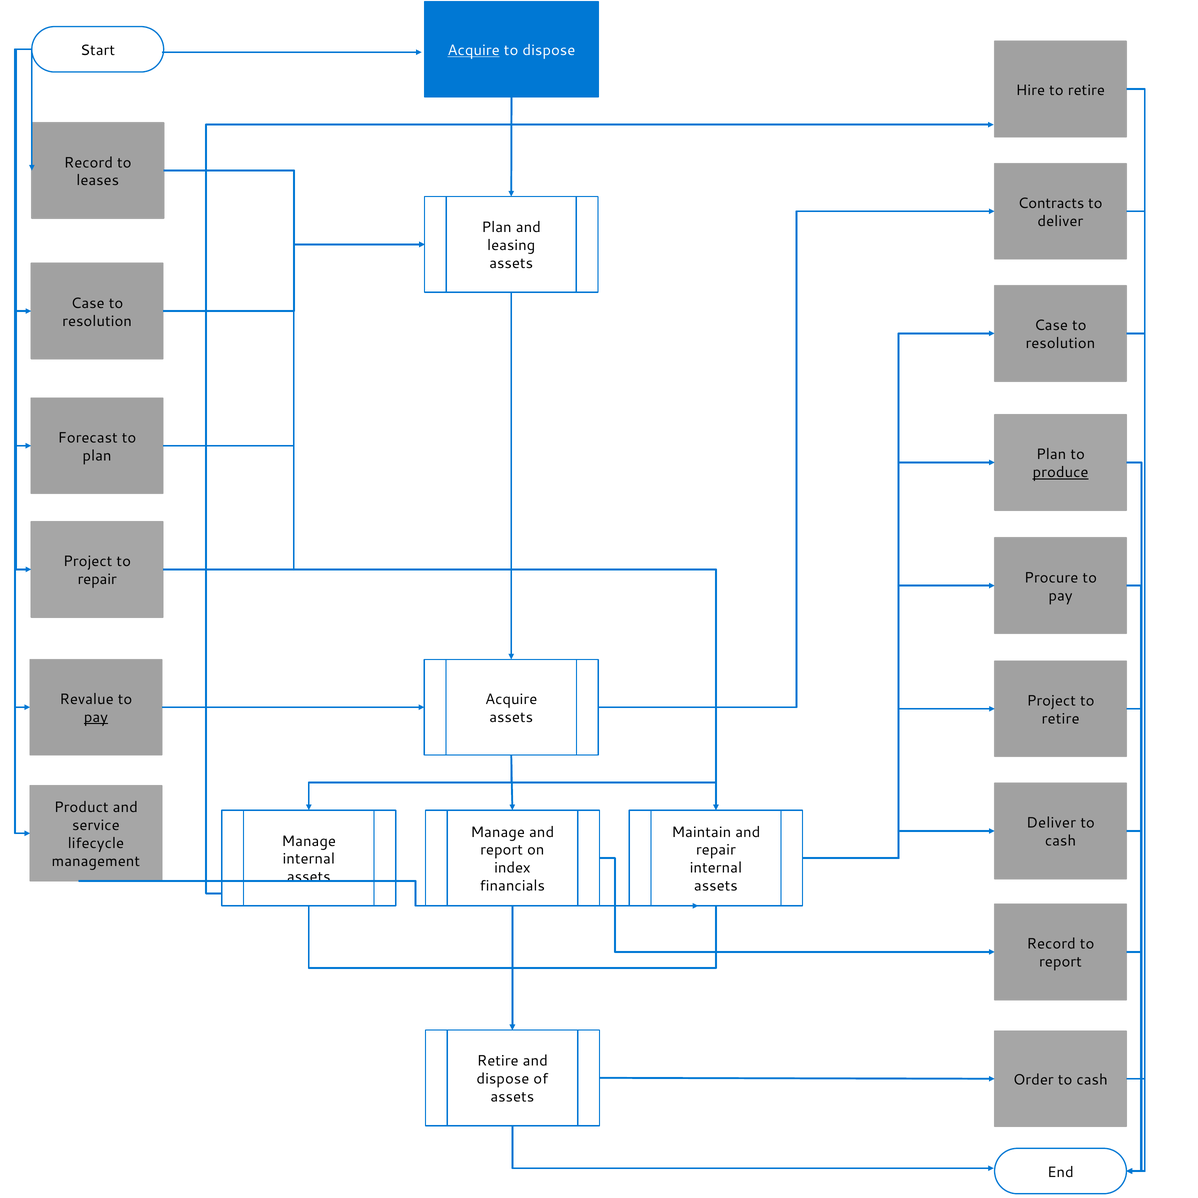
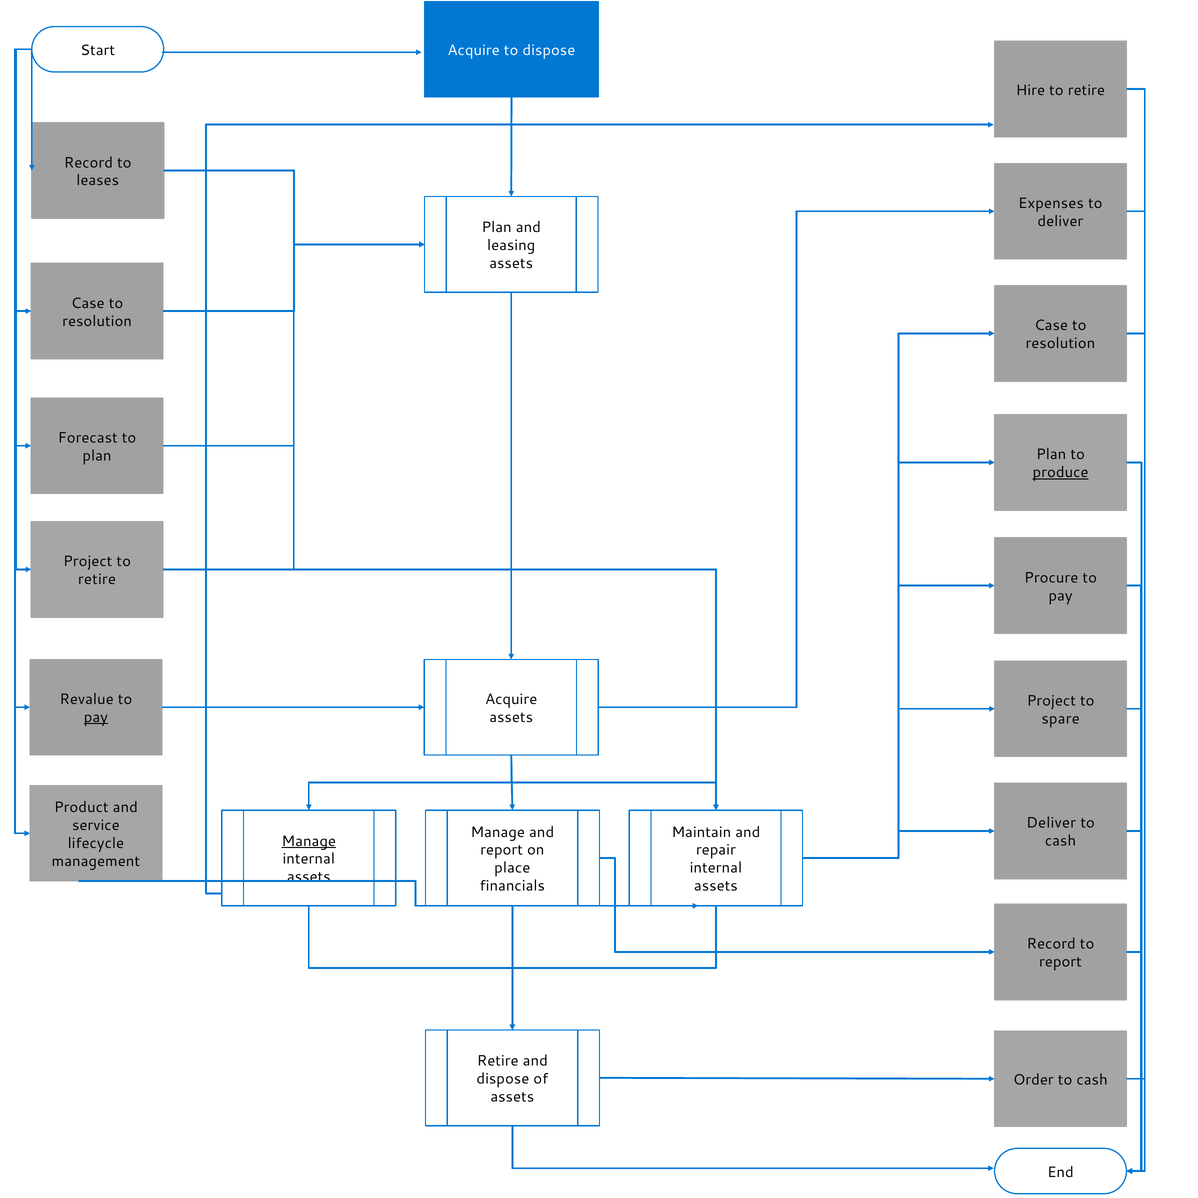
Acquire at (474, 50) underline: present -> none
Contracts: Contracts -> Expenses
repair at (97, 579): repair -> retire
retire at (1061, 719): retire -> spare
Manage at (309, 841) underline: none -> present
index: index -> place
